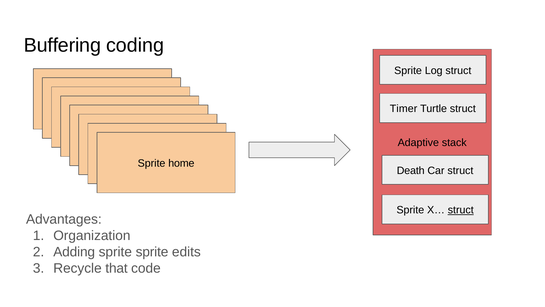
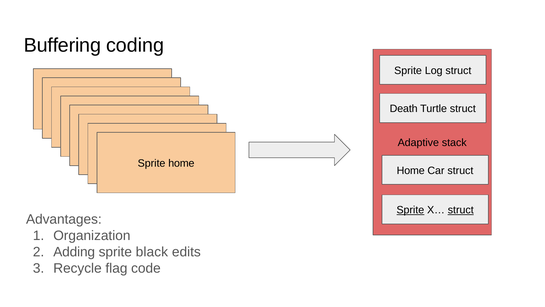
Timer: Timer -> Death
Death at (411, 170): Death -> Home
Sprite at (410, 210) underline: none -> present
sprite sprite: sprite -> black
that: that -> flag
